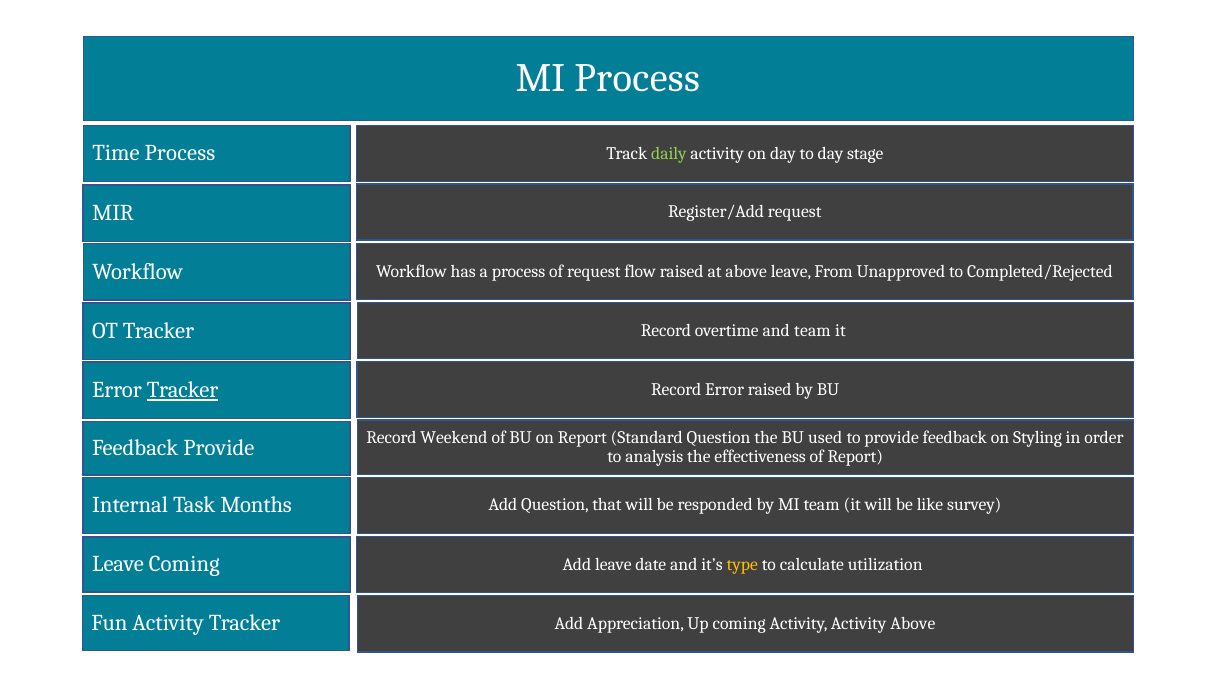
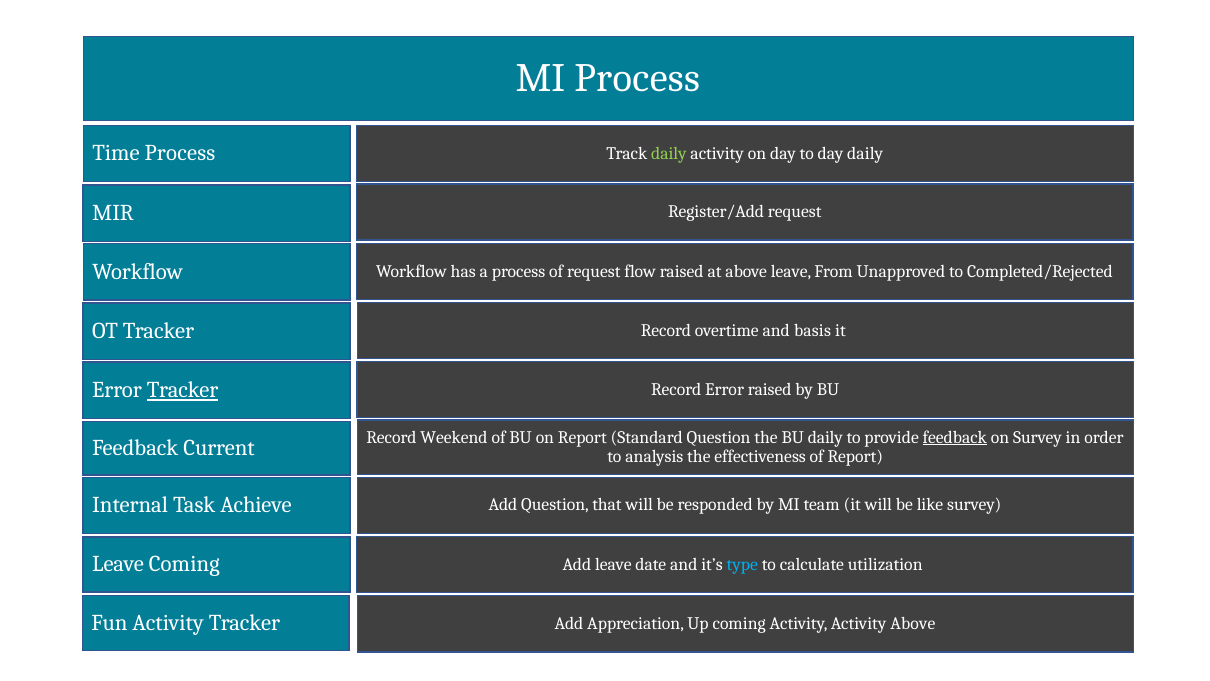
day stage: stage -> daily
and team: team -> basis
BU used: used -> daily
feedback at (955, 437) underline: none -> present
on Styling: Styling -> Survey
Feedback Provide: Provide -> Current
Months: Months -> Achieve
type colour: yellow -> light blue
